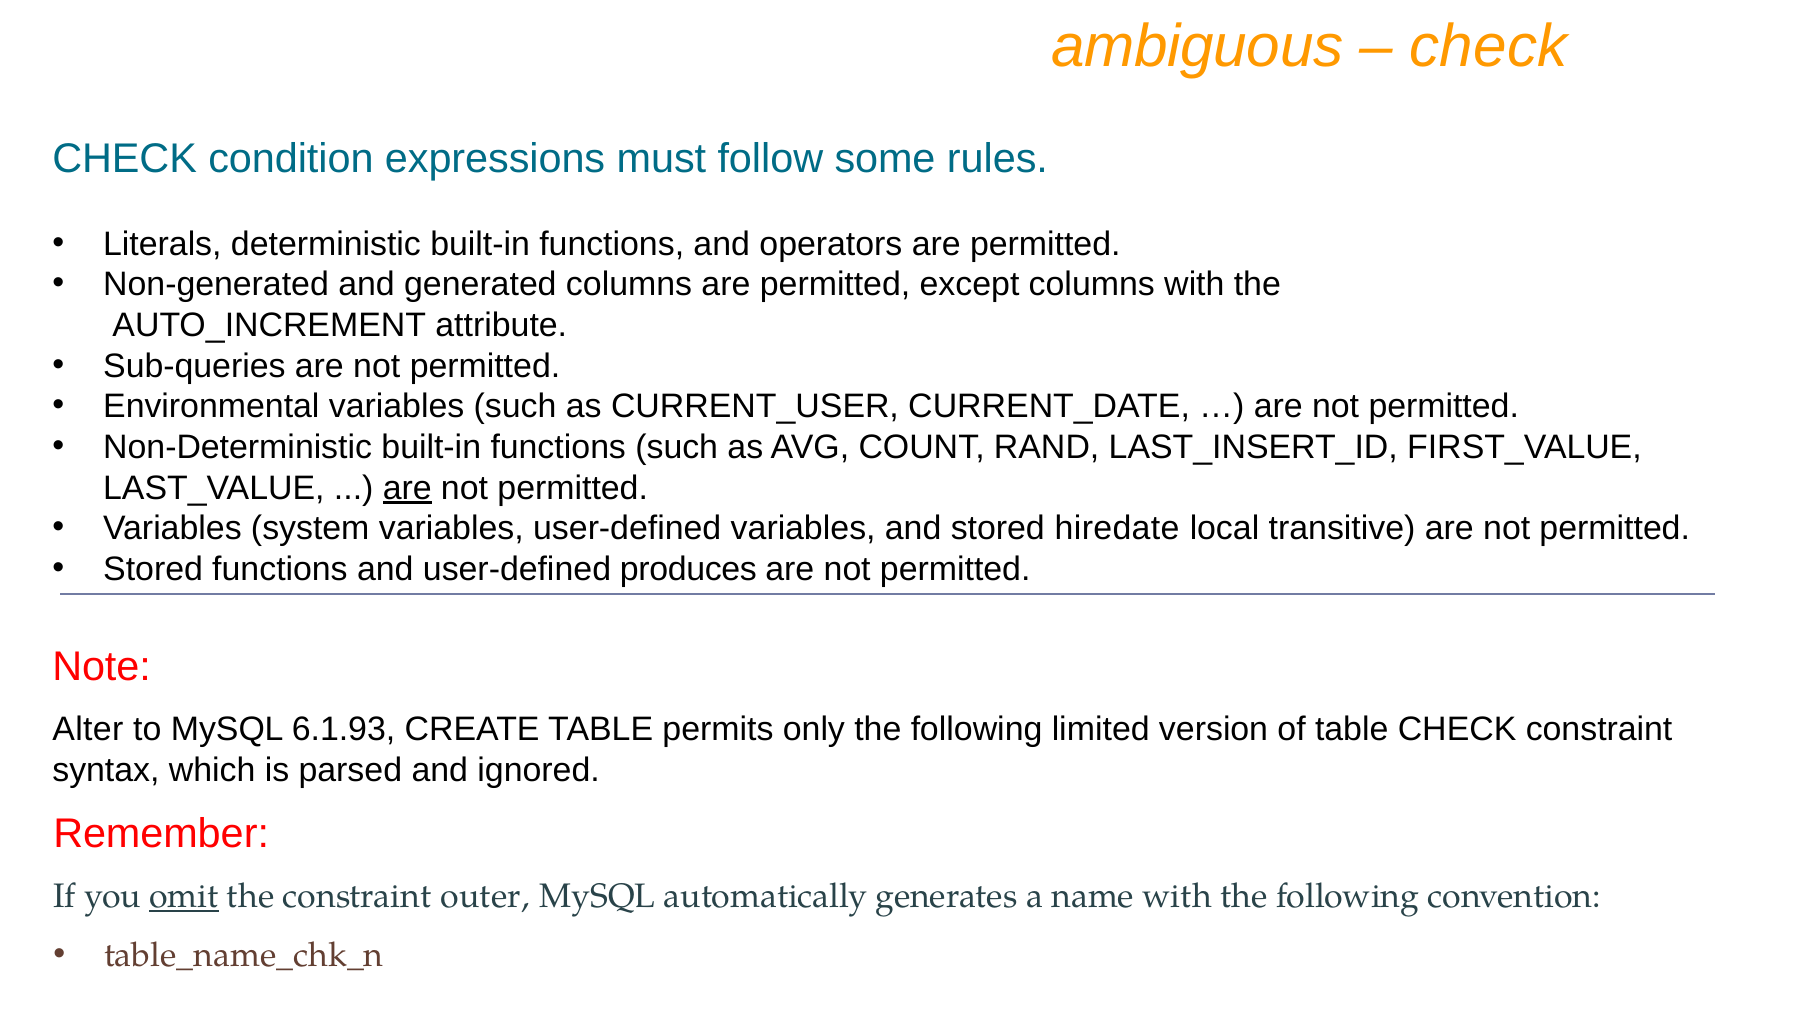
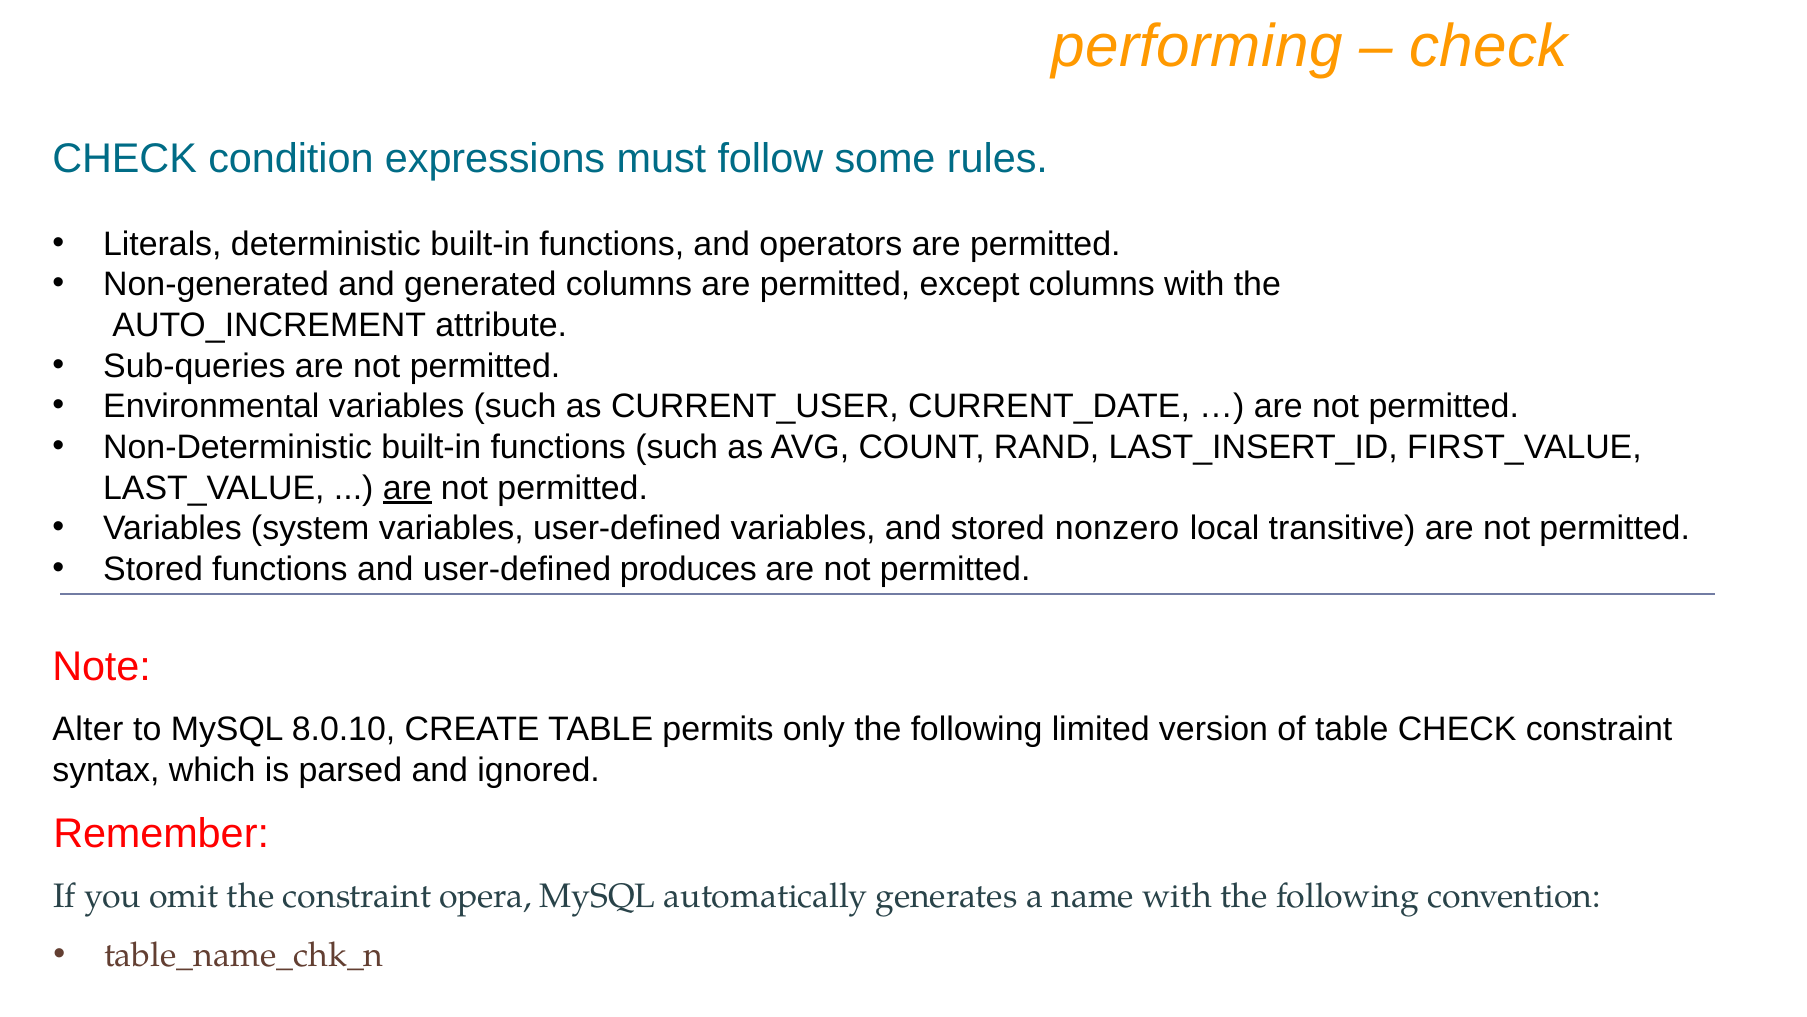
ambiguous: ambiguous -> performing
hiredate: hiredate -> nonzero
6.1.93: 6.1.93 -> 8.0.10
omit underline: present -> none
outer: outer -> opera
